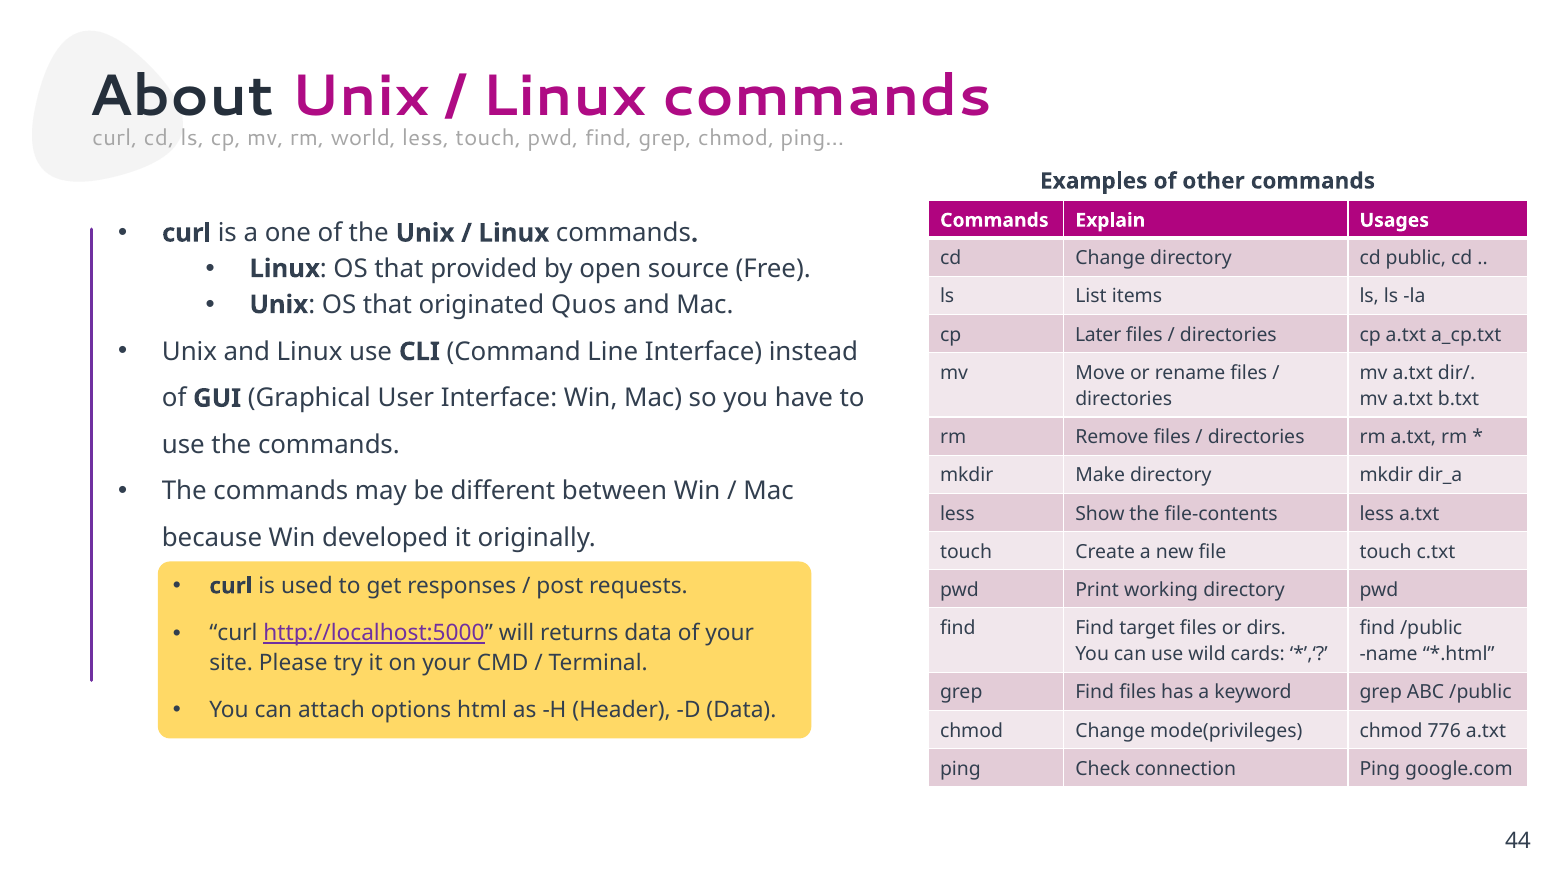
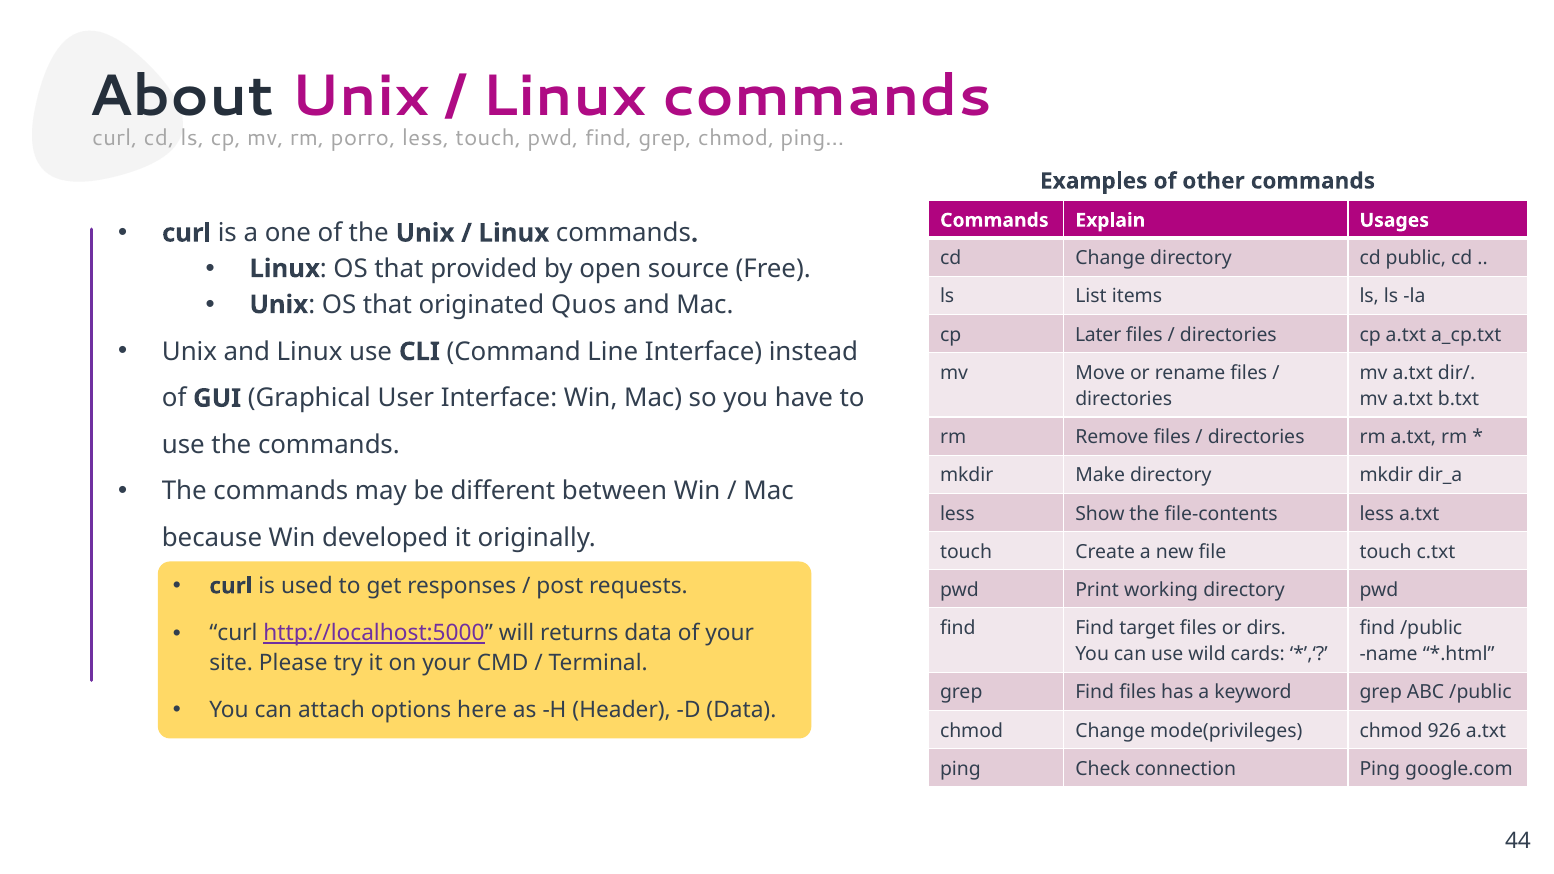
world: world -> porro
html: html -> here
776: 776 -> 926
